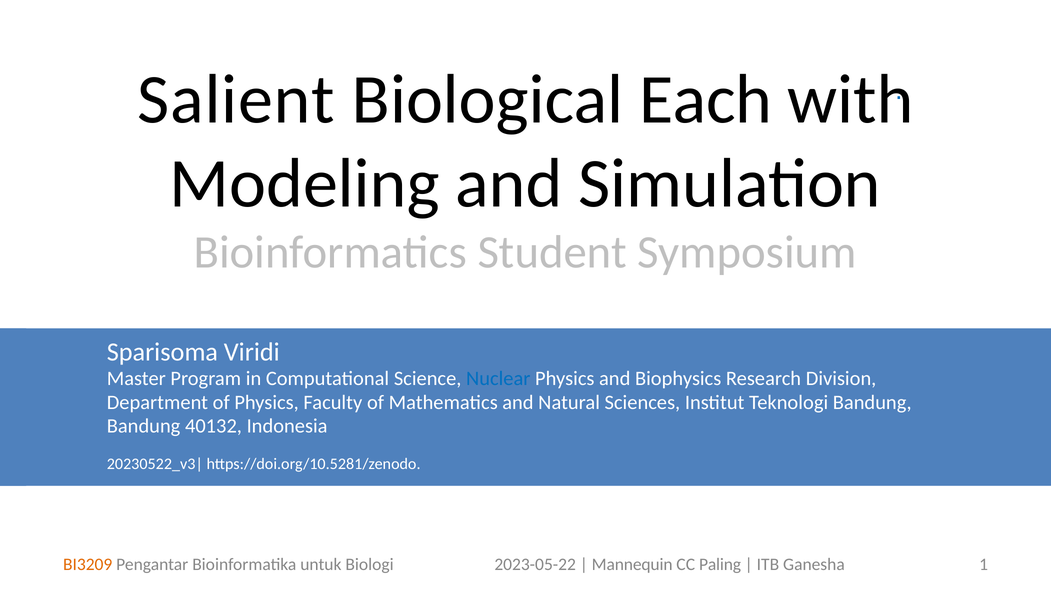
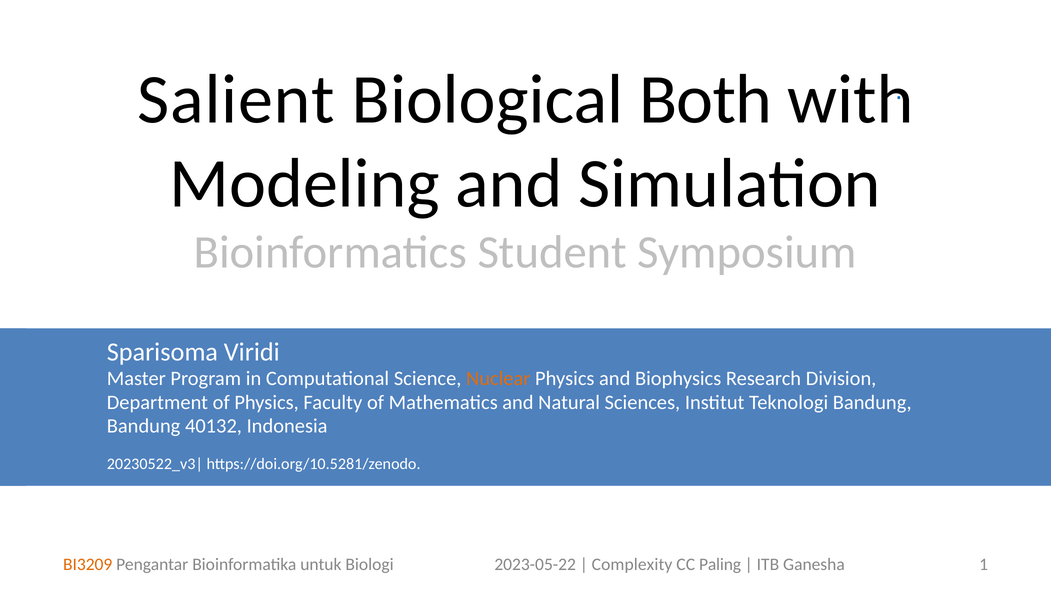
Each: Each -> Both
Nuclear colour: blue -> orange
Mannequin: Mannequin -> Complexity
